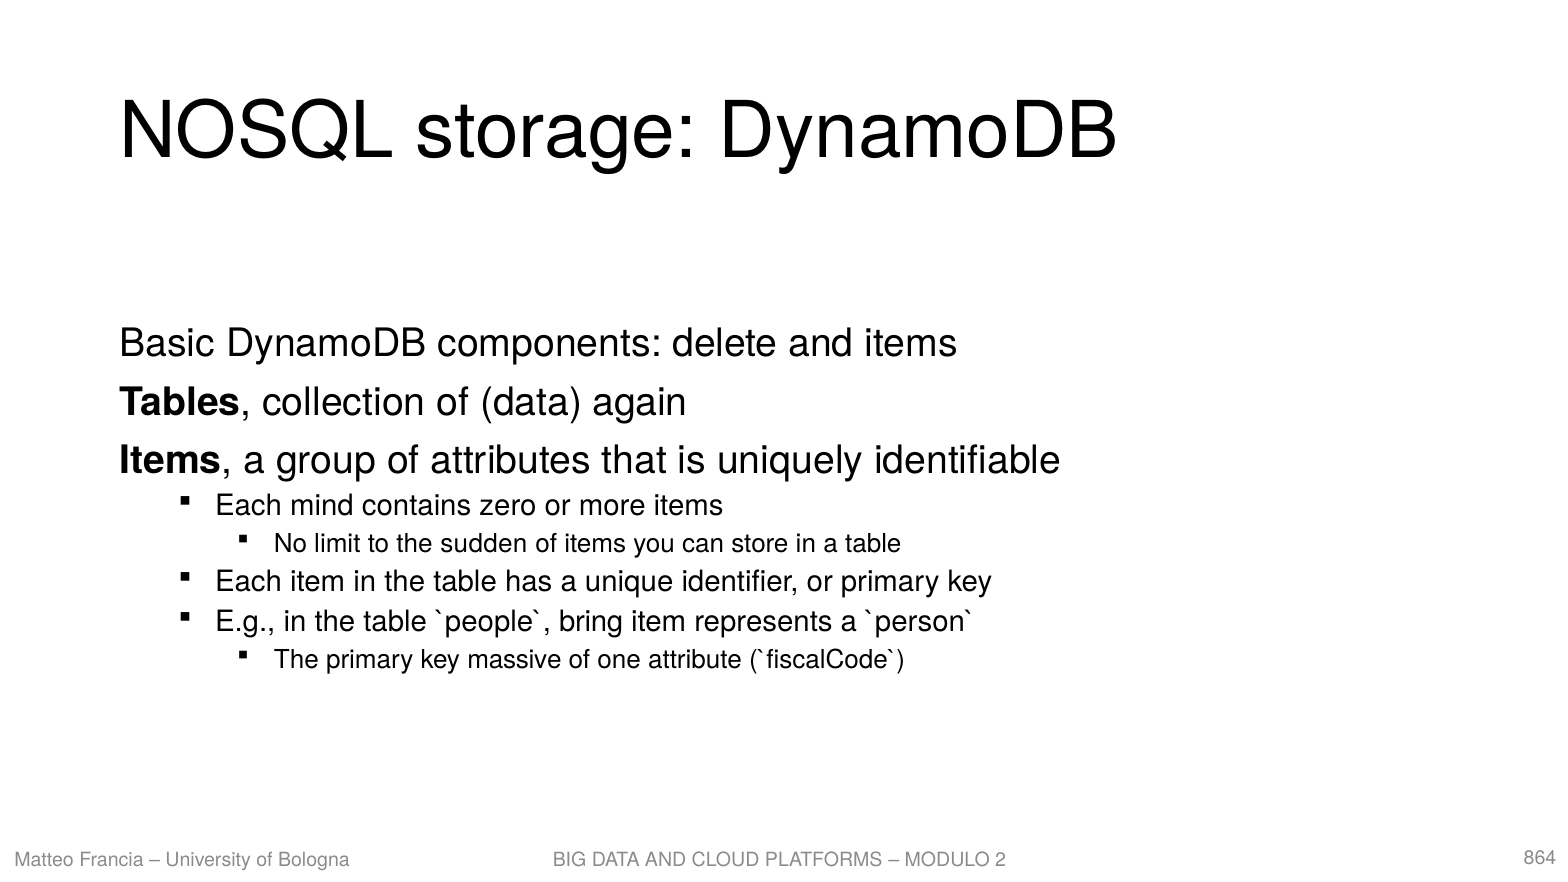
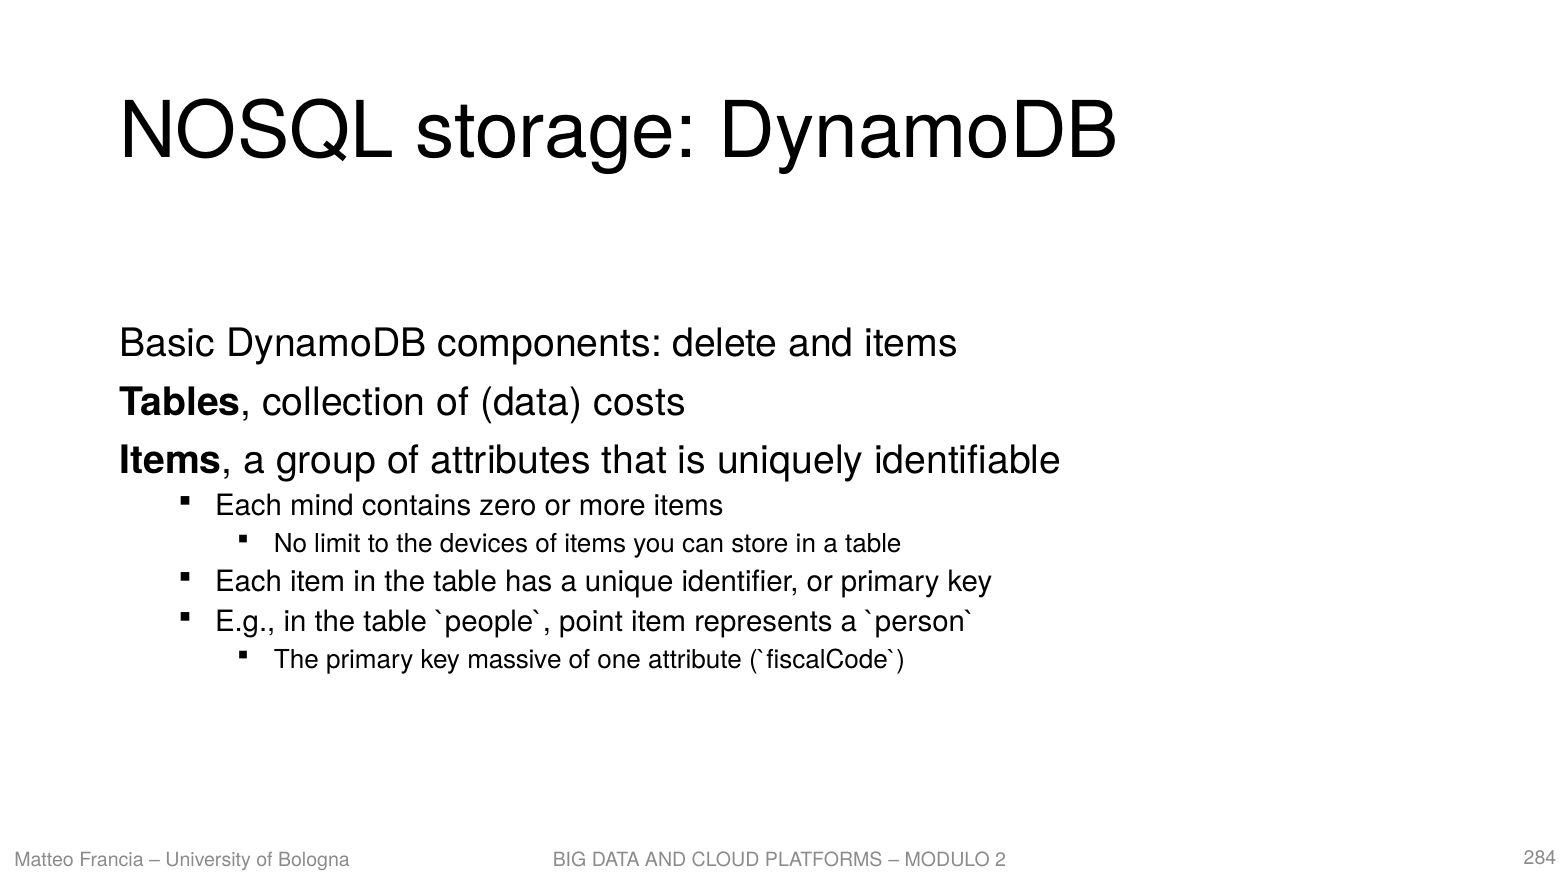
again: again -> costs
sudden: sudden -> devices
bring: bring -> point
864: 864 -> 284
